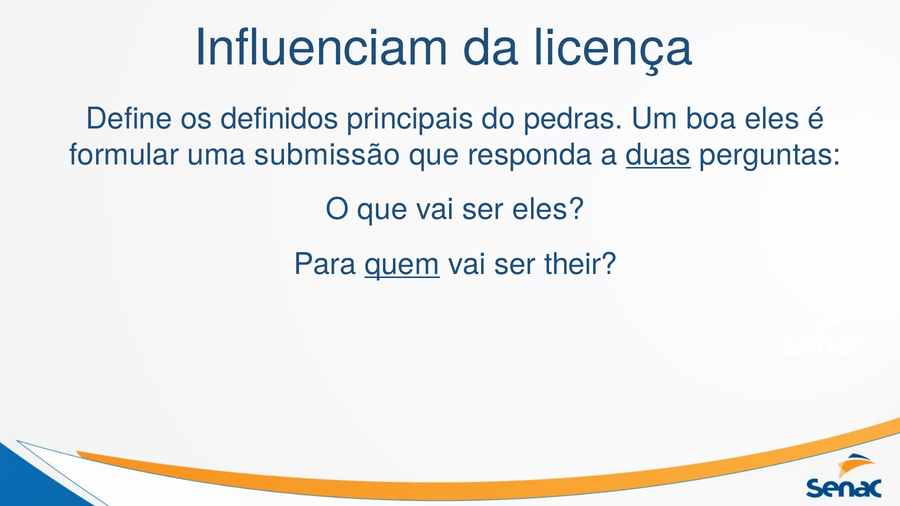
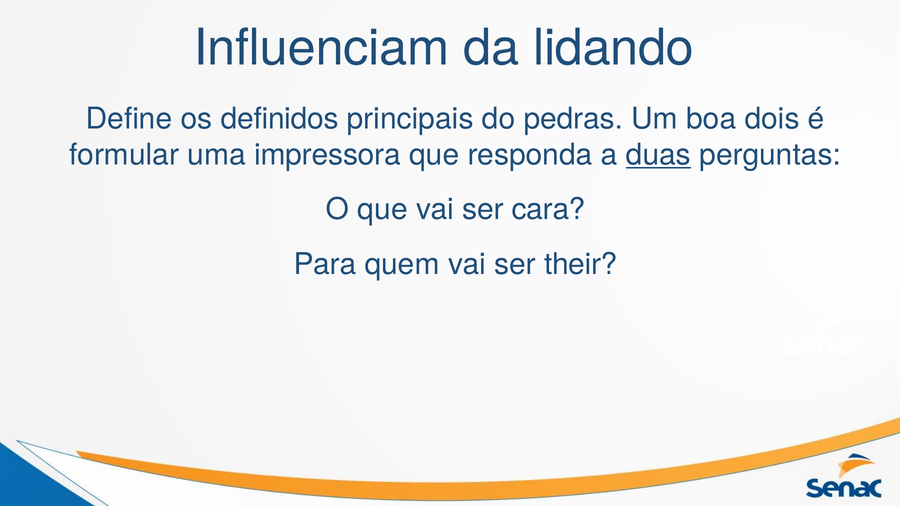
licença: licença -> lidando
boa eles: eles -> dois
submissão: submissão -> impressora
ser eles: eles -> cara
quem underline: present -> none
